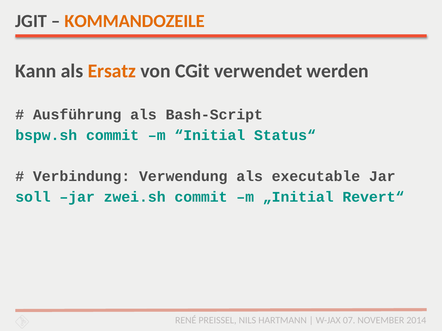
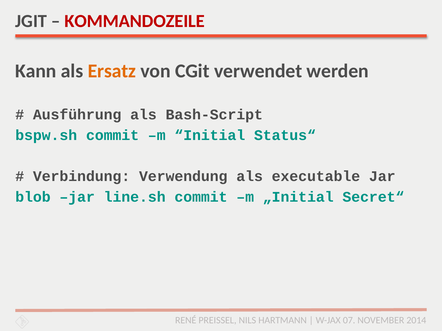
KOMMANDOZEILE colour: orange -> red
soll: soll -> blob
zwei.sh: zwei.sh -> line.sh
Revert“: Revert“ -> Secret“
